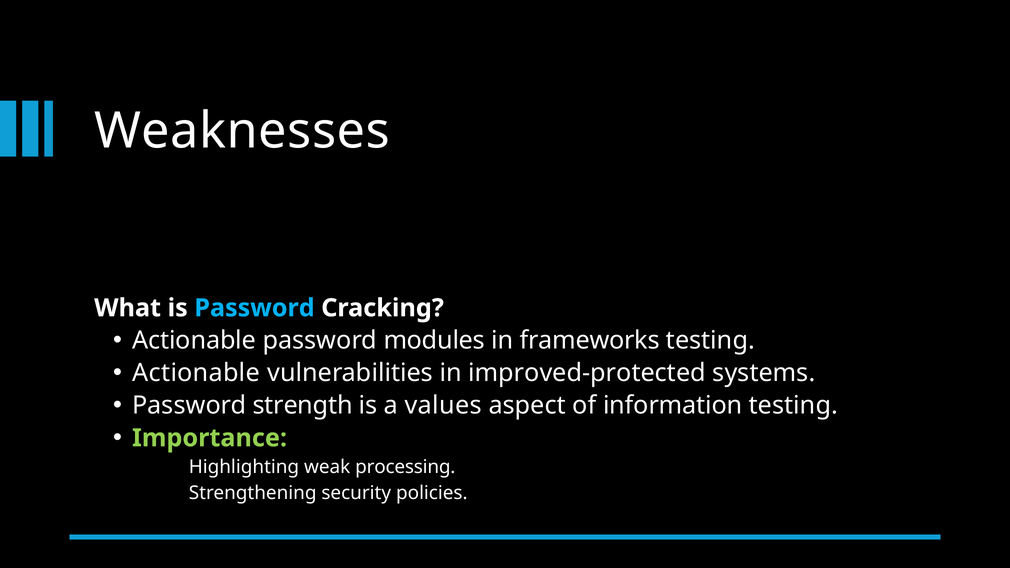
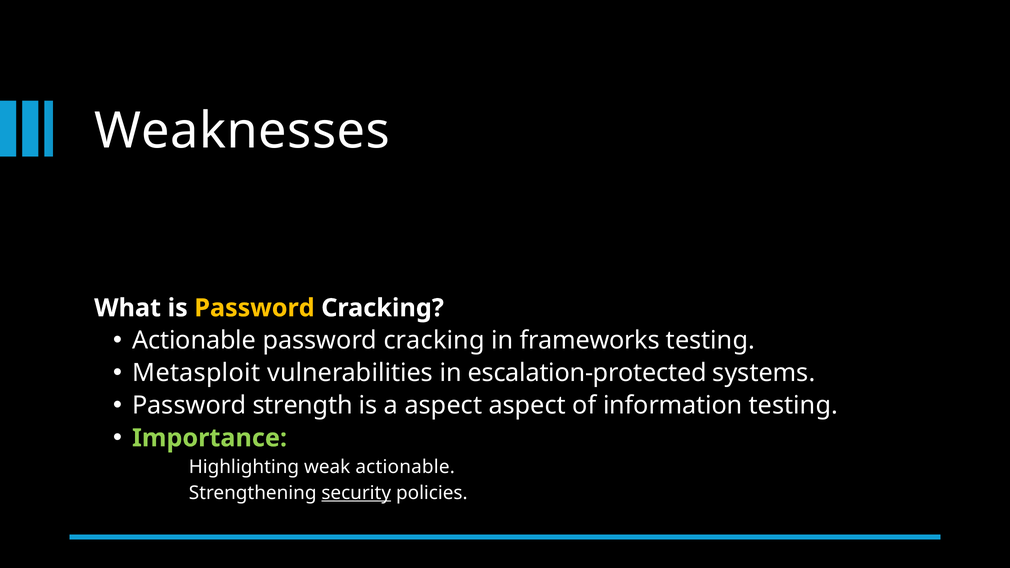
Password at (255, 308) colour: light blue -> yellow
modules at (434, 341): modules -> cracking
Actionable at (196, 373): Actionable -> Metasploit
improved-protected: improved-protected -> escalation-protected
a values: values -> aspect
weak processing: processing -> actionable
security underline: none -> present
